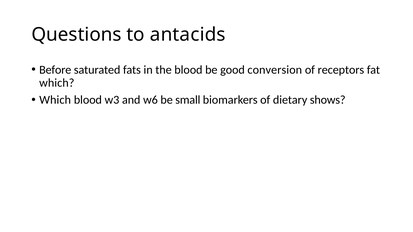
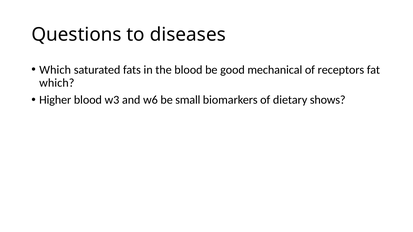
antacids: antacids -> diseases
Before at (55, 70): Before -> Which
conversion: conversion -> mechanical
Which at (55, 100): Which -> Higher
